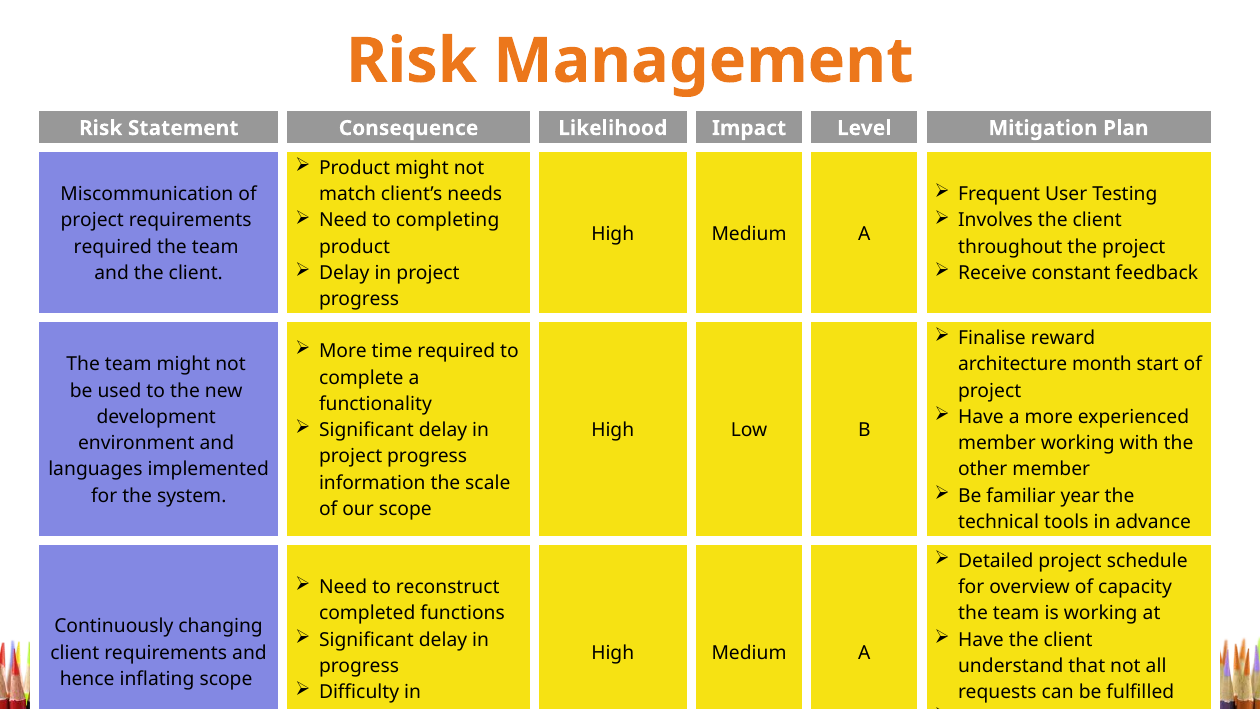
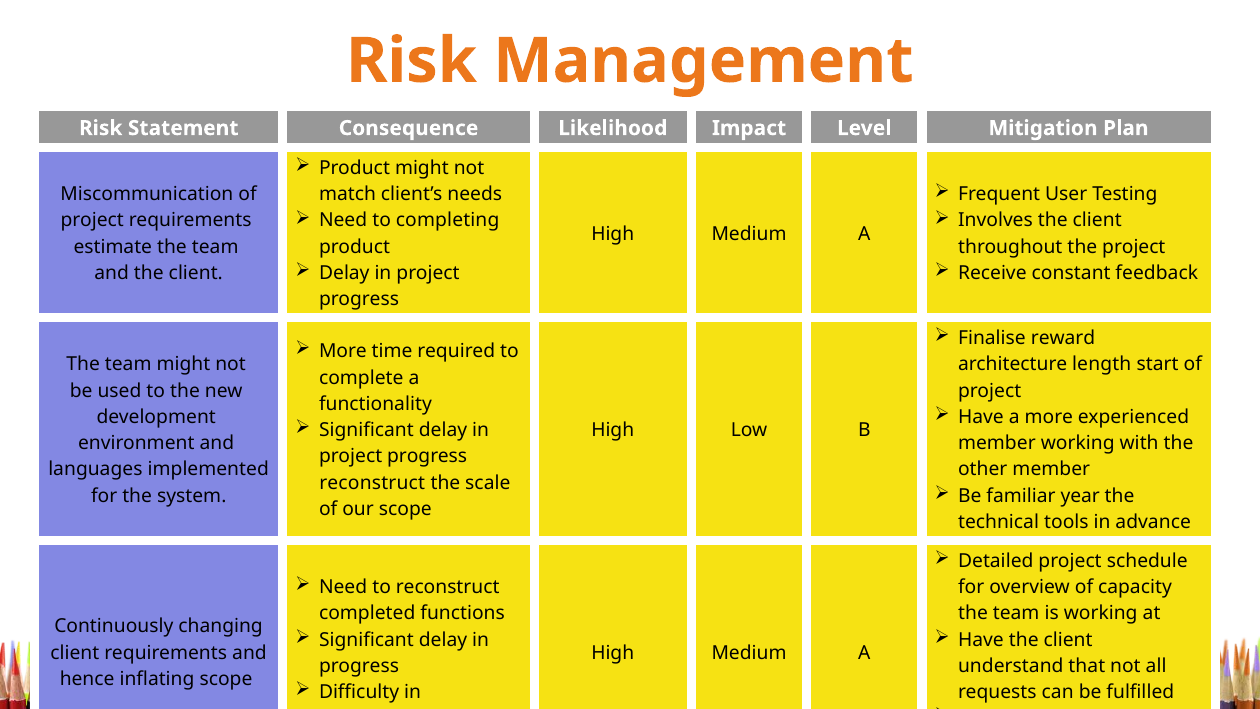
required at (113, 247): required -> estimate
month: month -> length
information at (372, 483): information -> reconstruct
